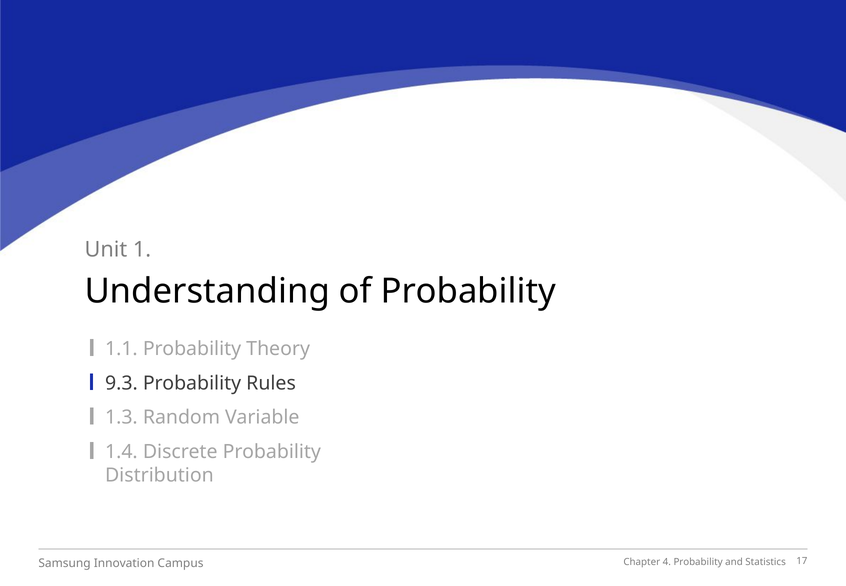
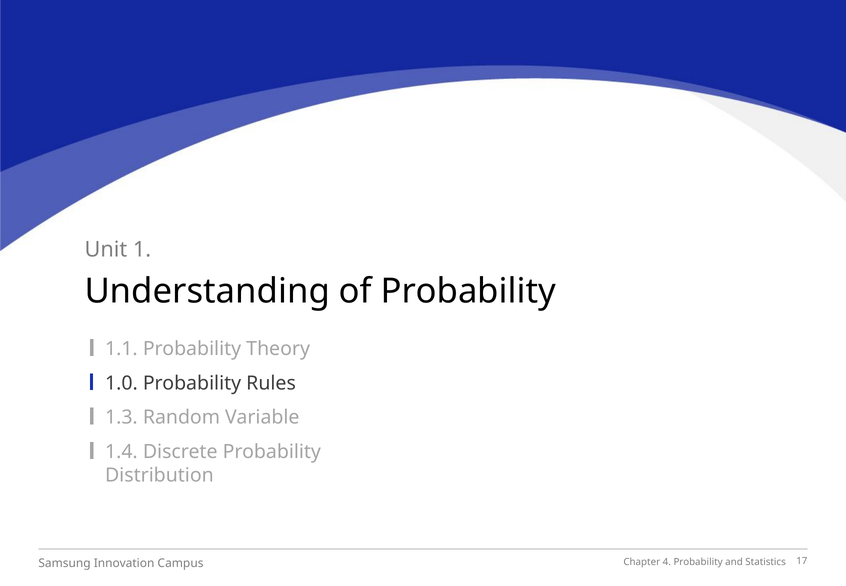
9.3: 9.3 -> 1.0
